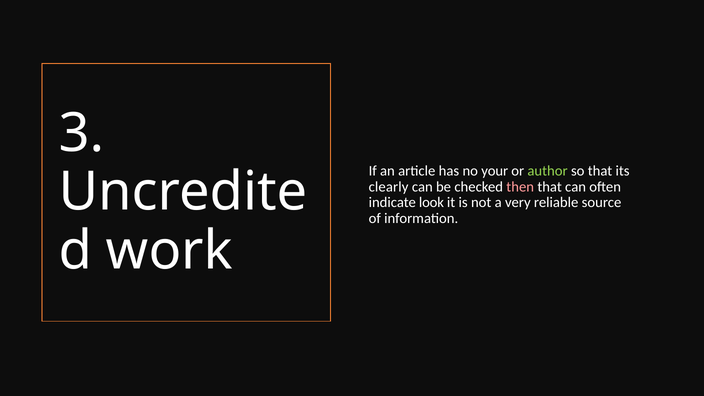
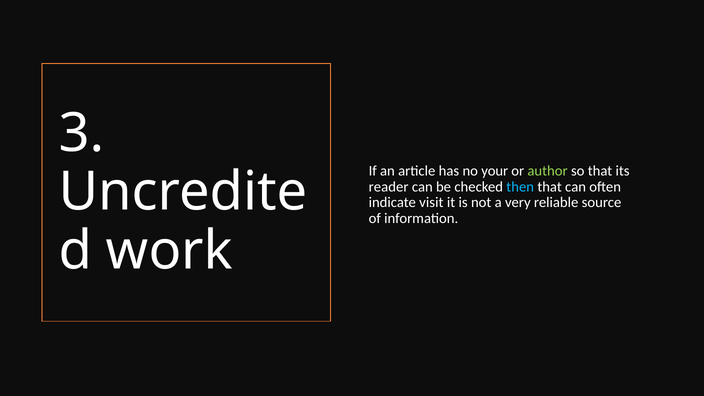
clearly: clearly -> reader
then colour: pink -> light blue
look: look -> visit
